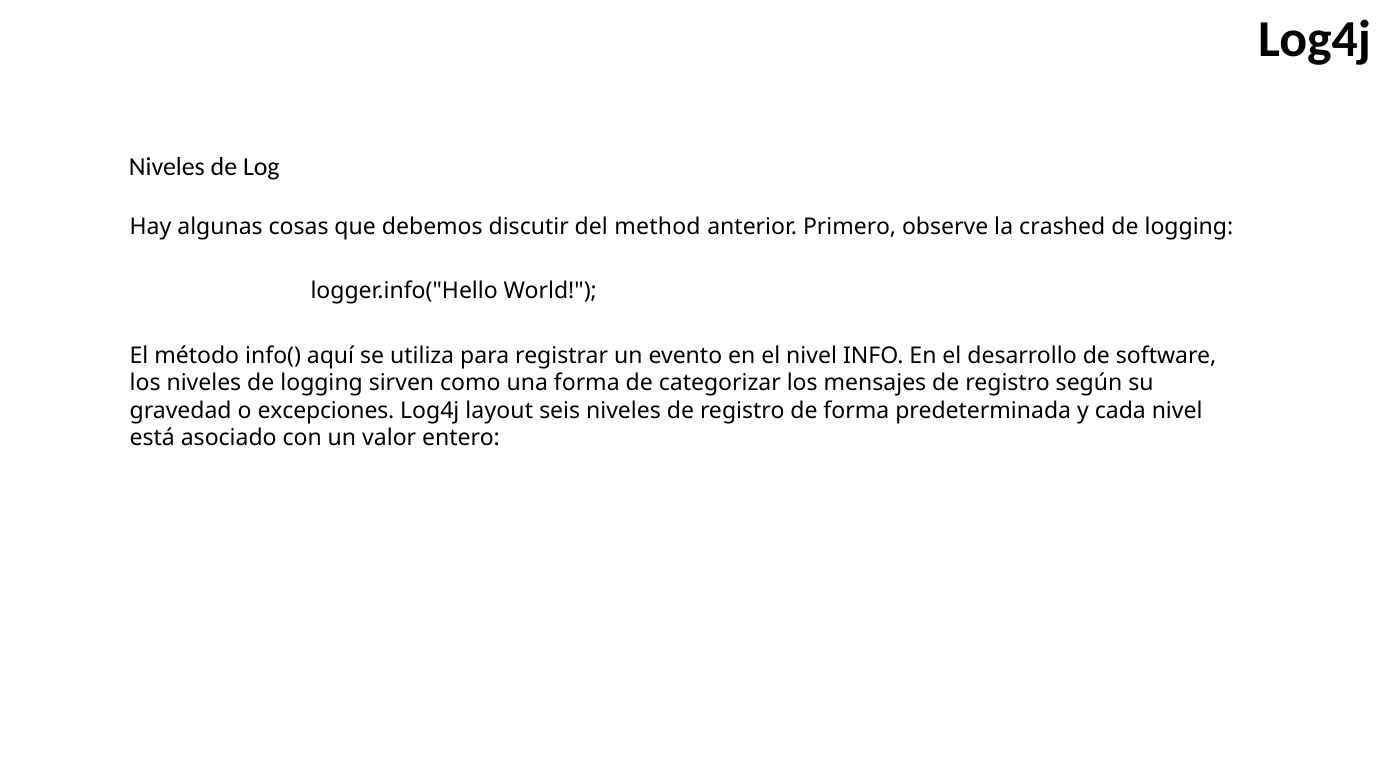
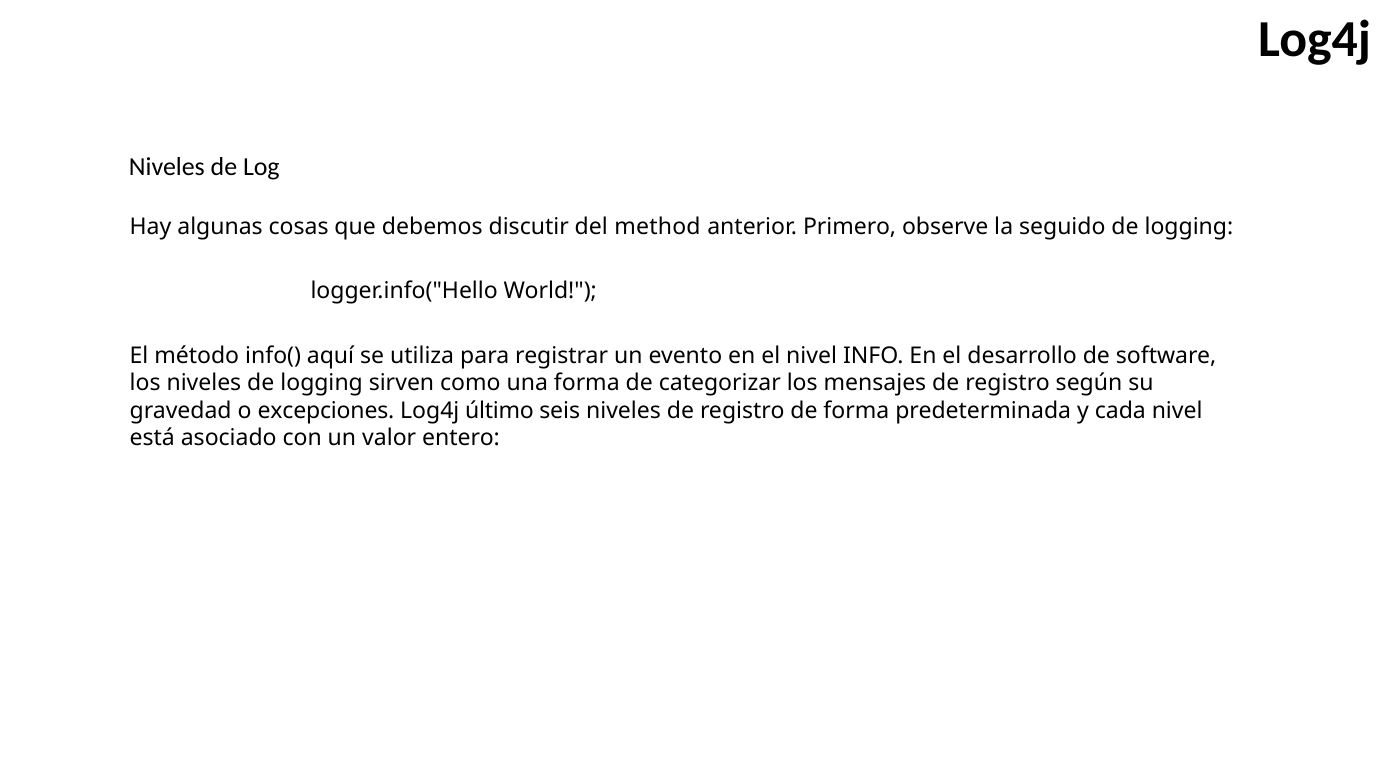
crashed: crashed -> seguido
layout: layout -> último
